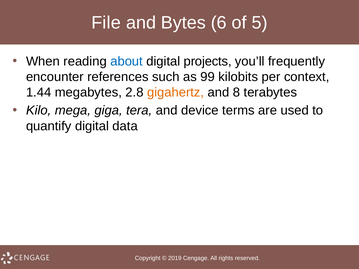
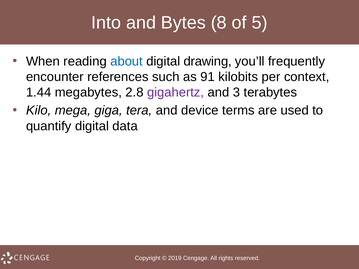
File: File -> Into
6: 6 -> 8
projects: projects -> drawing
99: 99 -> 91
gigahertz colour: orange -> purple
8: 8 -> 3
